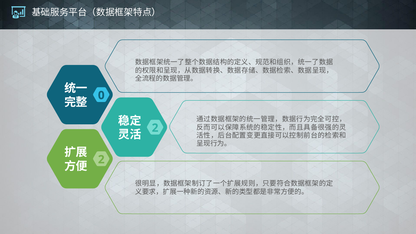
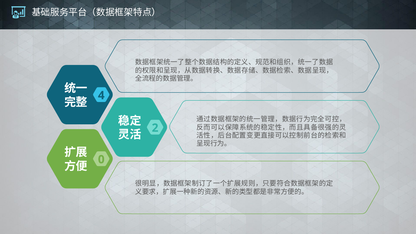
0: 0 -> 4
2 at (101, 160): 2 -> 0
